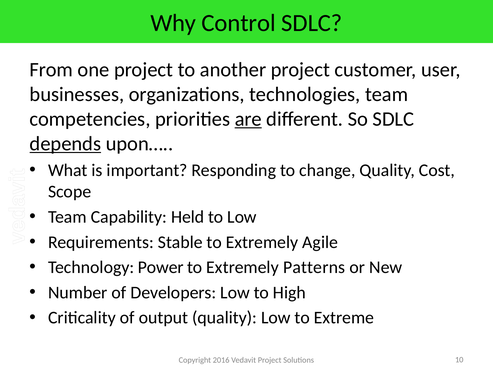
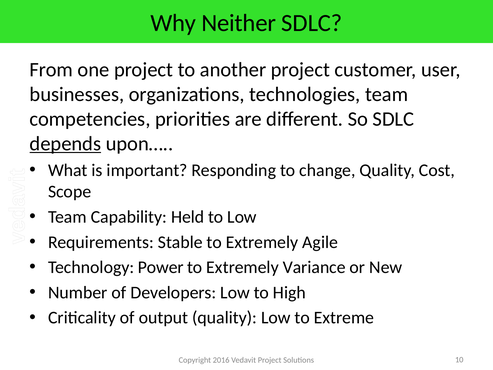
Control: Control -> Neither
are underline: present -> none
Patterns: Patterns -> Variance
